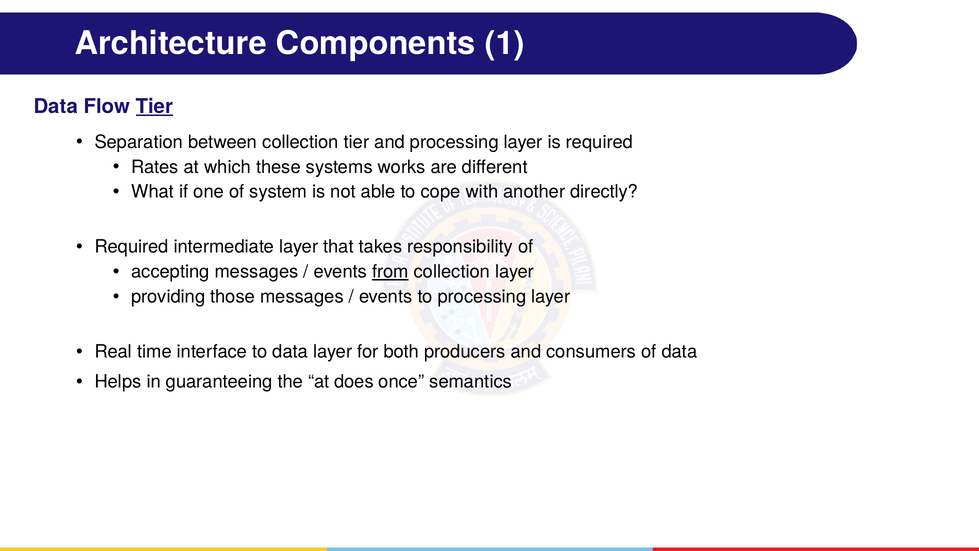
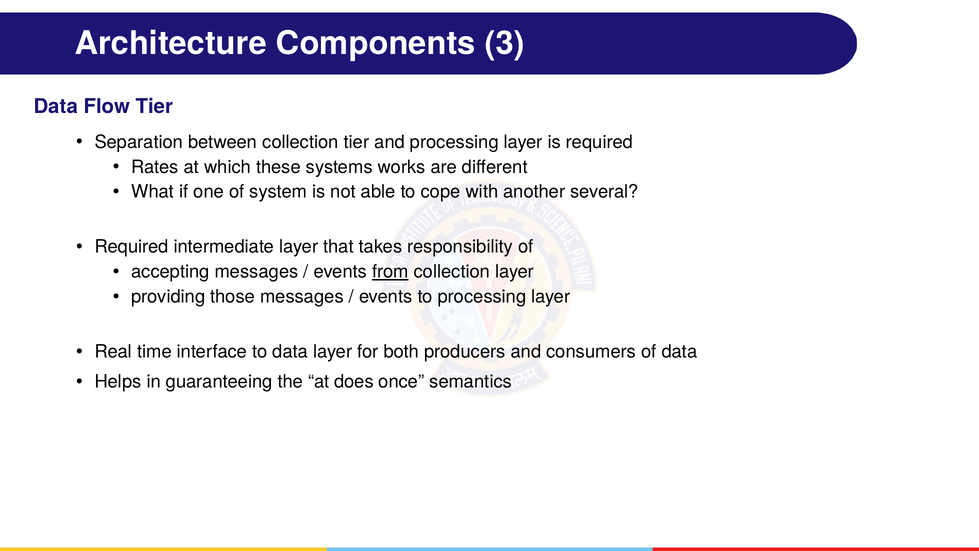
1: 1 -> 3
Tier at (154, 106) underline: present -> none
directly: directly -> several
